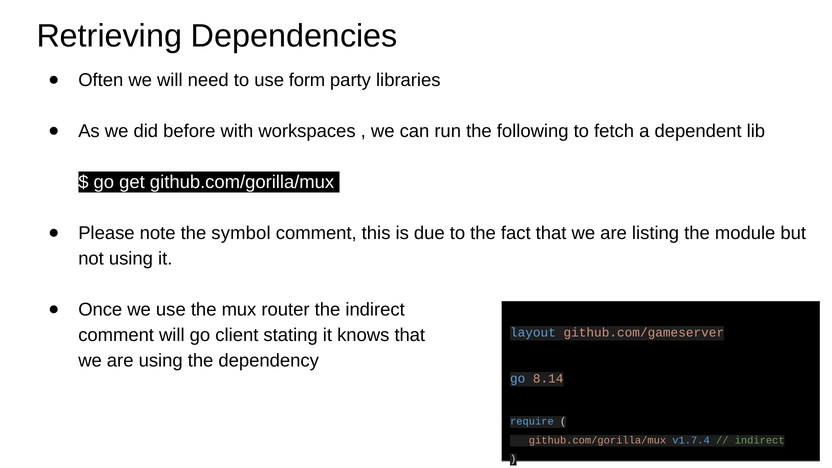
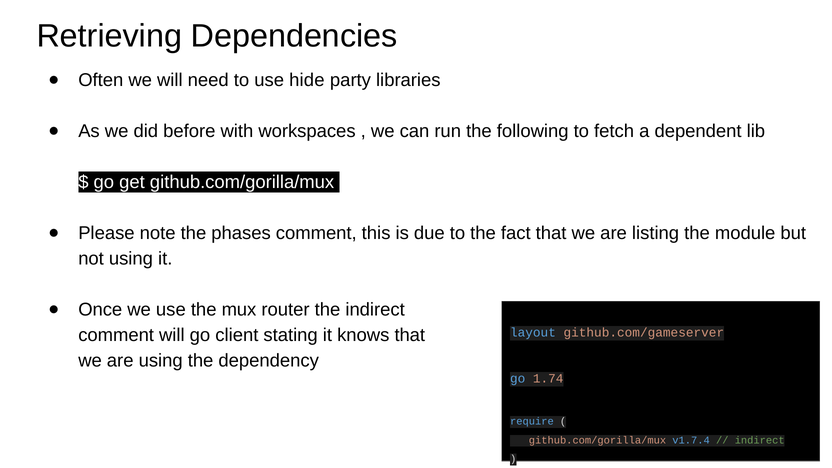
form: form -> hide
symbol: symbol -> phases
8.14: 8.14 -> 1.74
